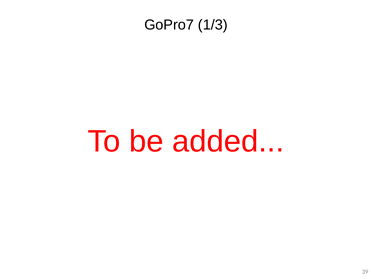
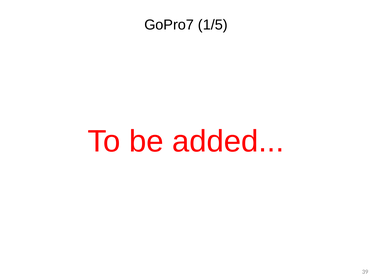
1/3: 1/3 -> 1/5
